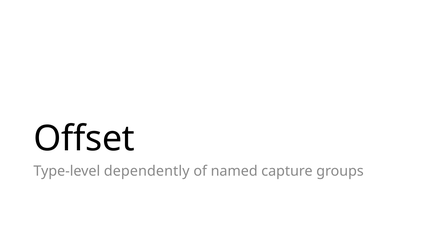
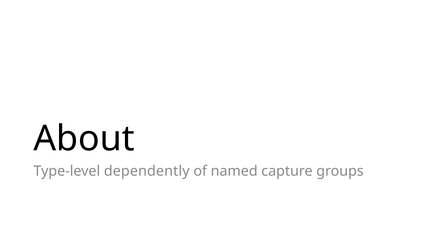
Offset: Offset -> About
